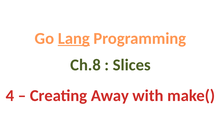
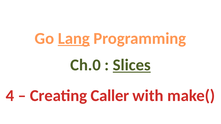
Ch.8: Ch.8 -> Ch.0
Slices underline: none -> present
Away: Away -> Caller
